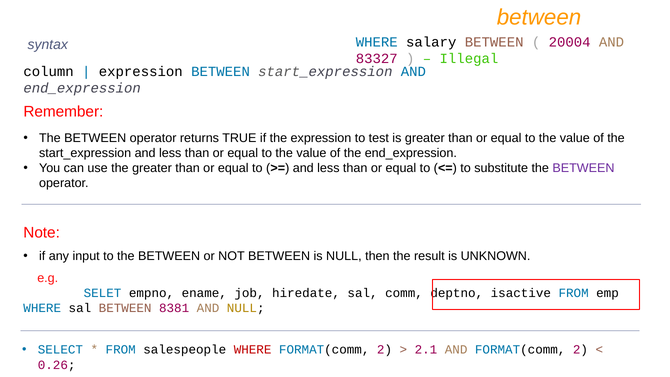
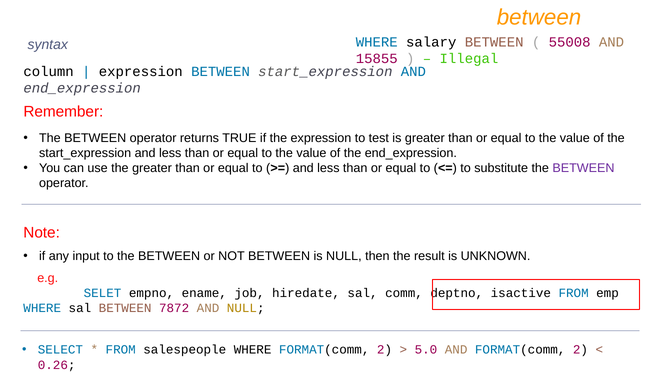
20004: 20004 -> 55008
83327: 83327 -> 15855
8381: 8381 -> 7872
WHERE at (253, 350) colour: red -> black
2.1: 2.1 -> 5.0
